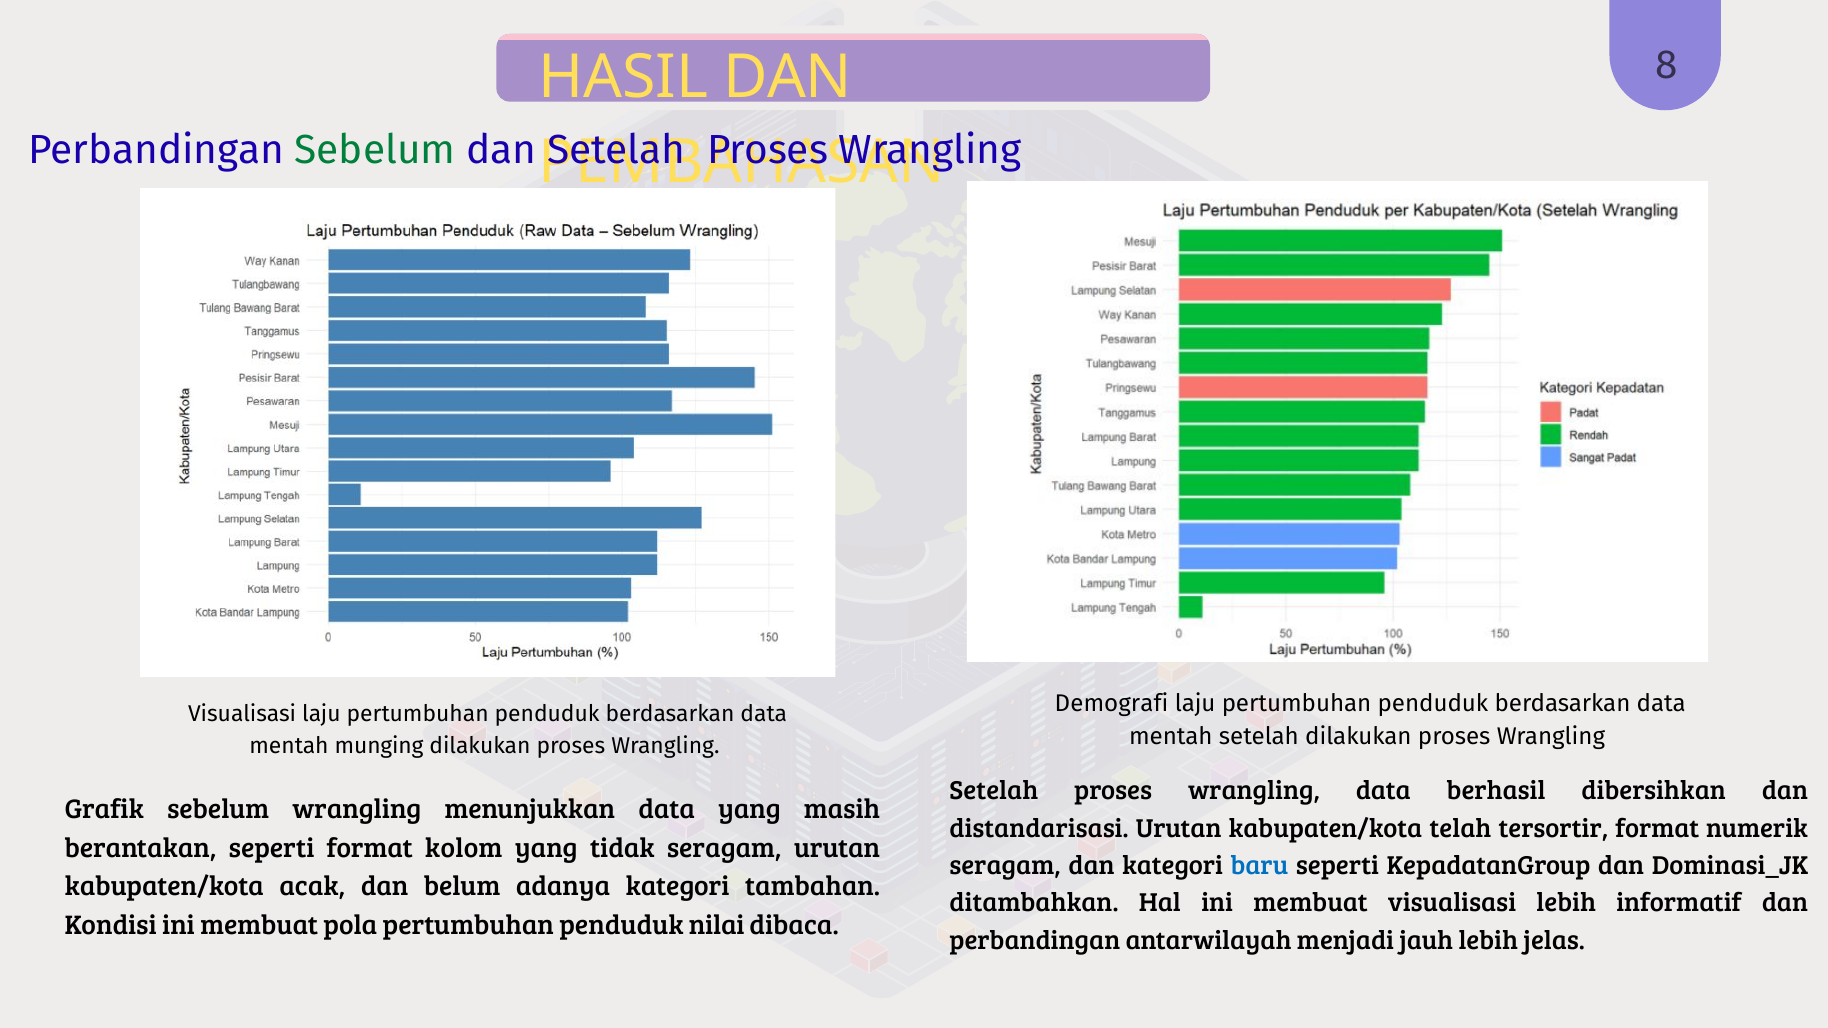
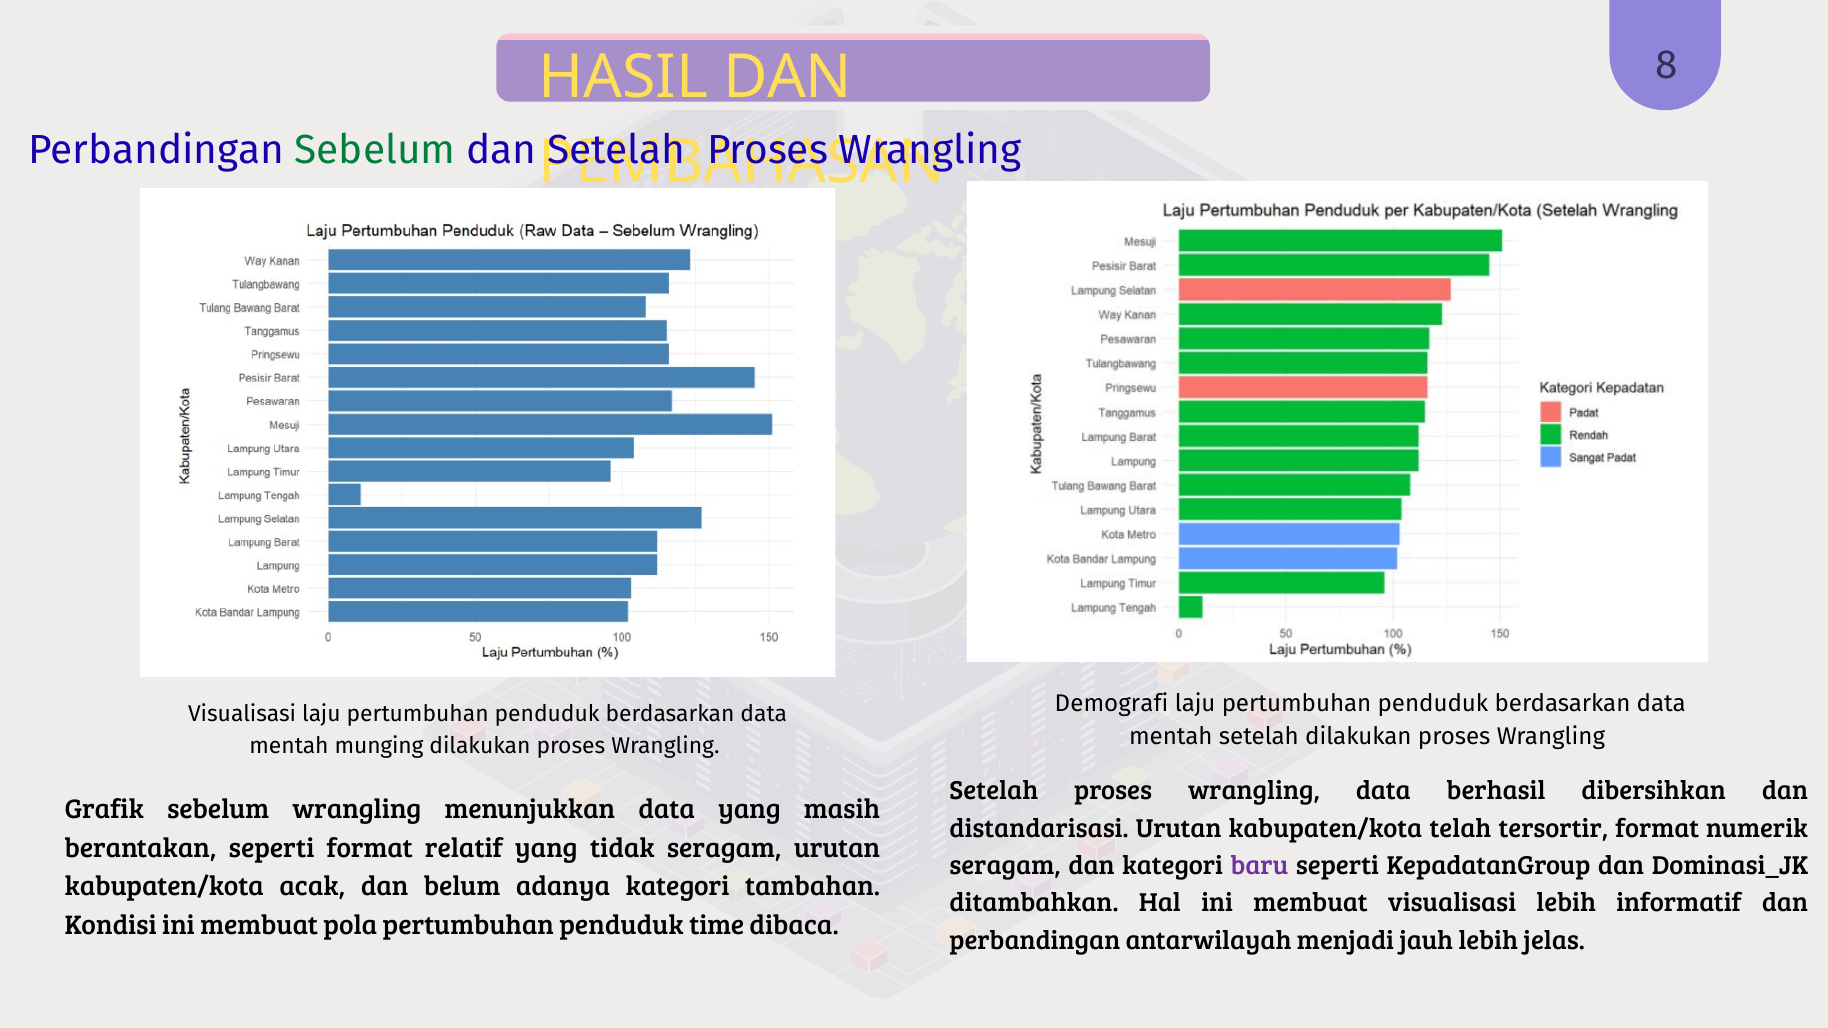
kolom: kolom -> relatif
baru colour: blue -> purple
nilai: nilai -> time
